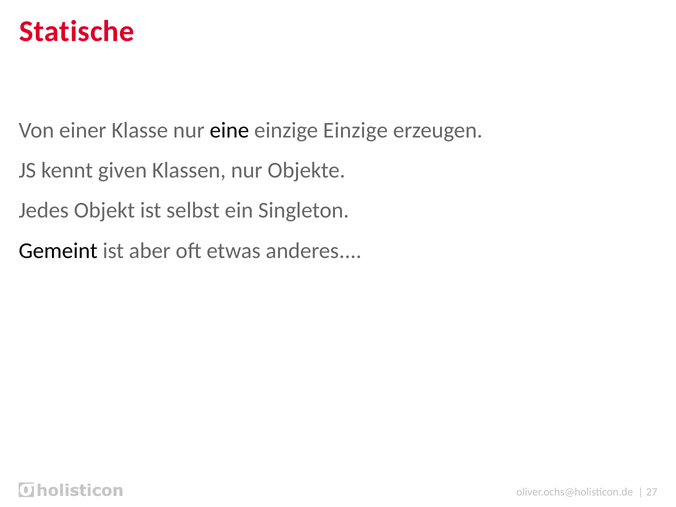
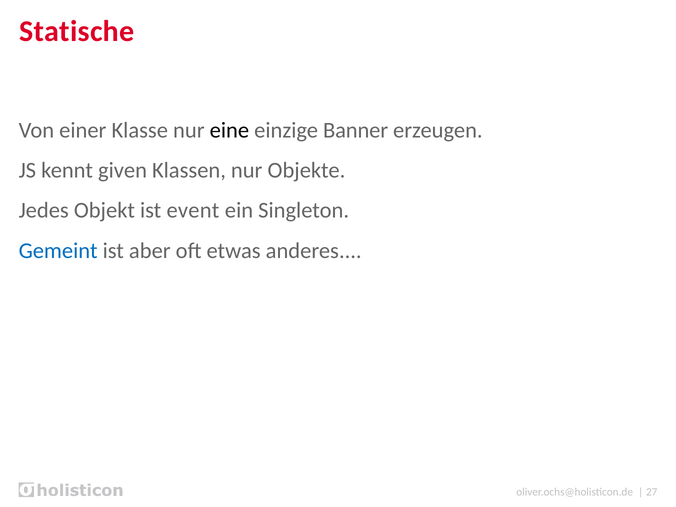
einzige Einzige: Einzige -> Banner
selbst: selbst -> event
Gemeint colour: black -> blue
